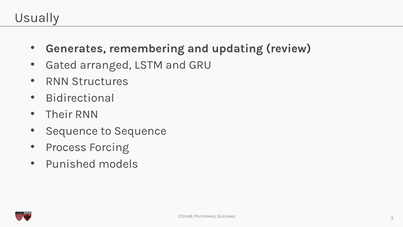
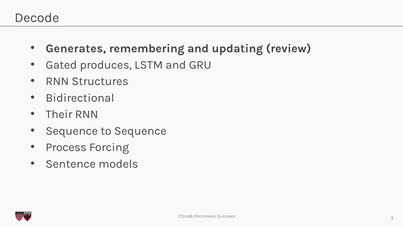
Usually: Usually -> Decode
arranged: arranged -> produces
Punished: Punished -> Sentence
